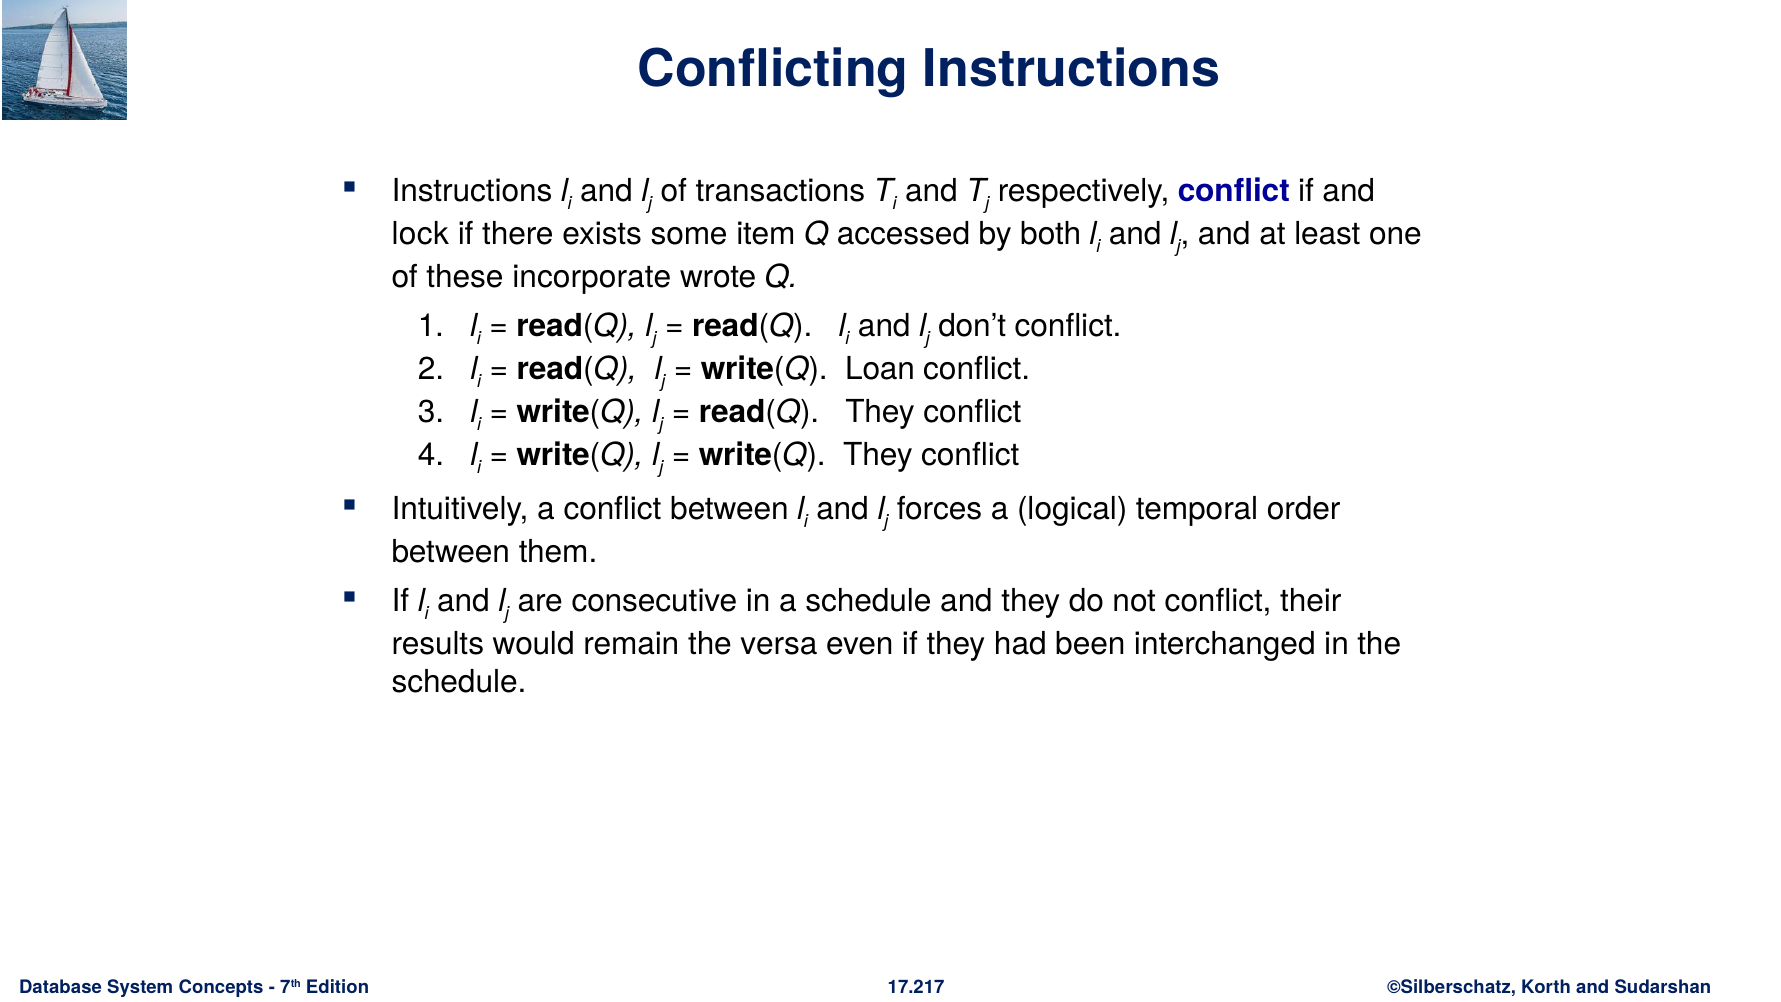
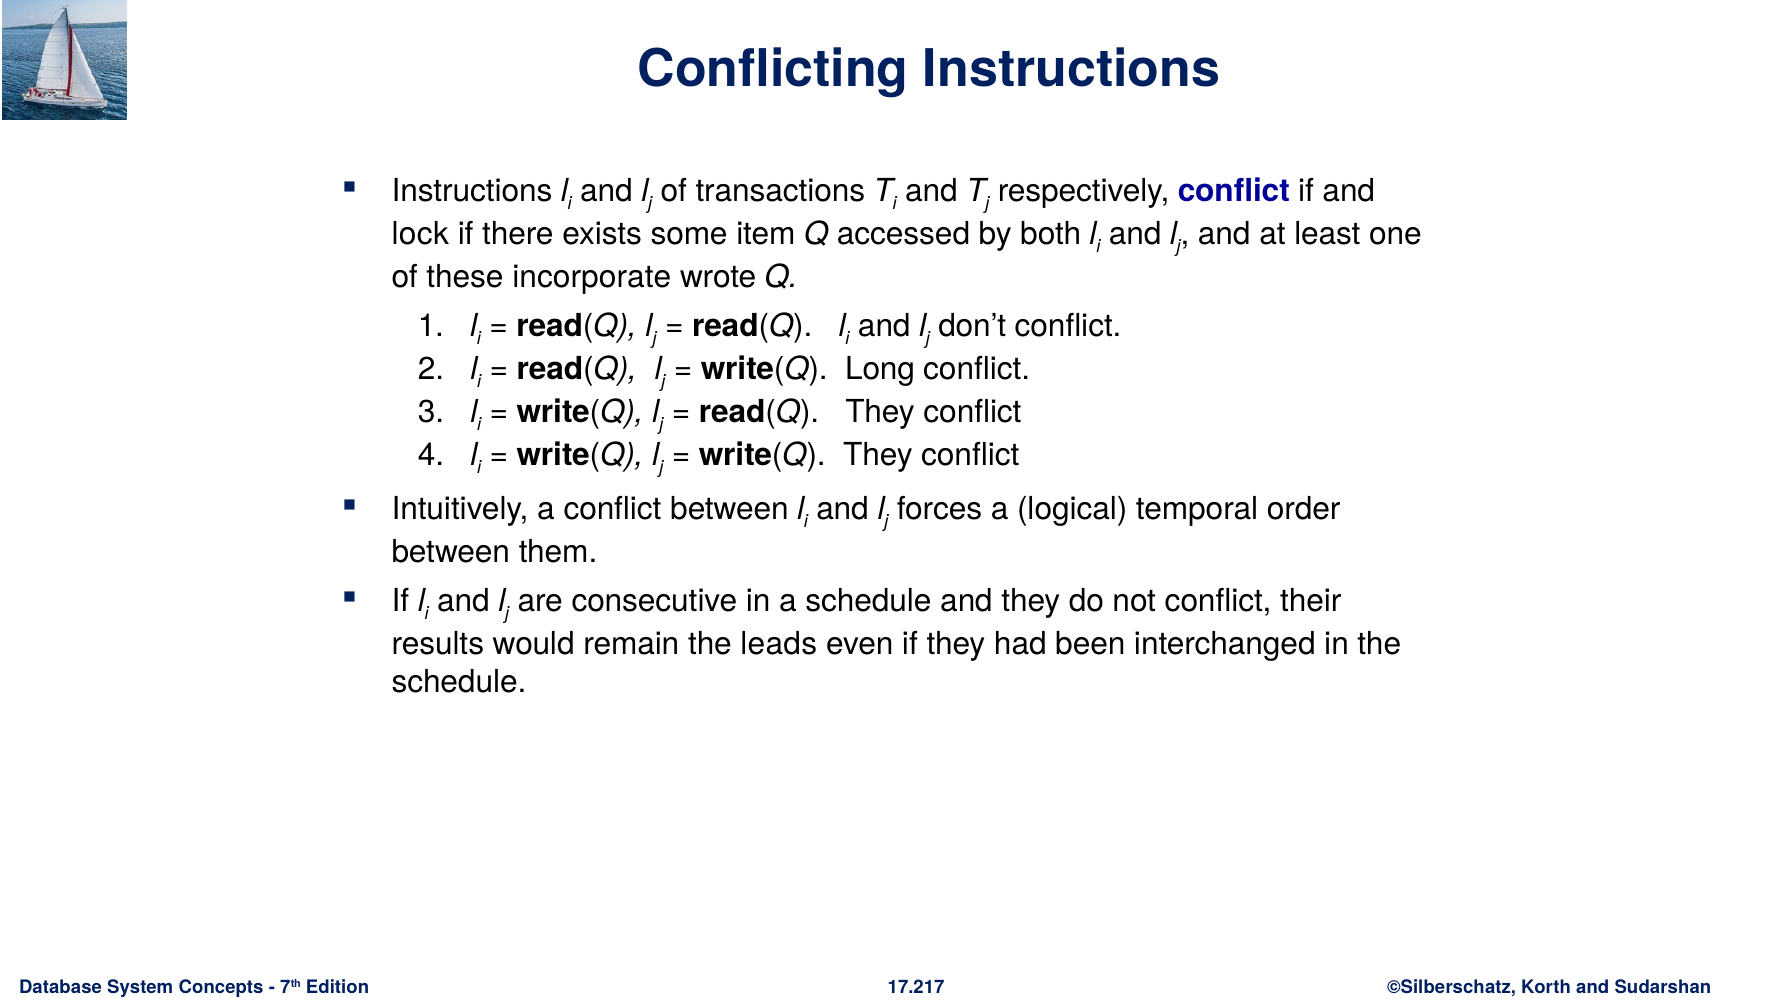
Loan: Loan -> Long
versa: versa -> leads
